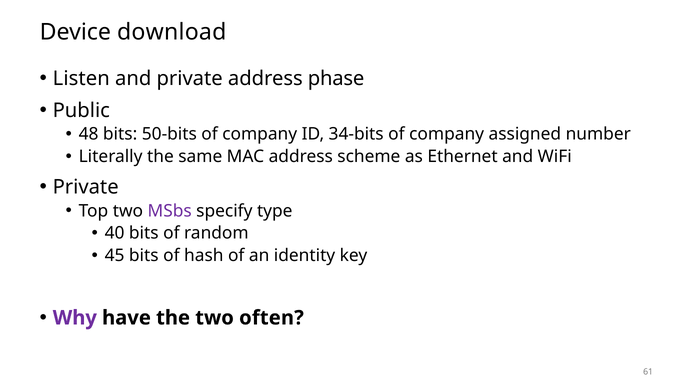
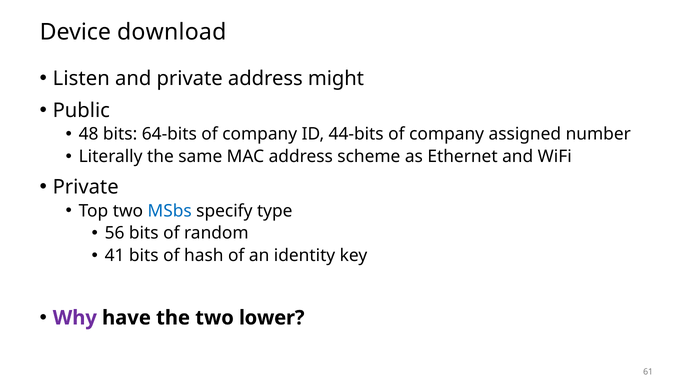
phase: phase -> might
50-bits: 50-bits -> 64-bits
34-bits: 34-bits -> 44-bits
MSbs colour: purple -> blue
40: 40 -> 56
45: 45 -> 41
often: often -> lower
